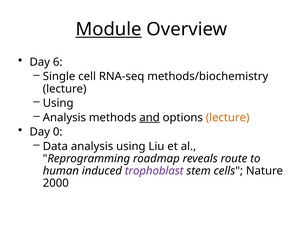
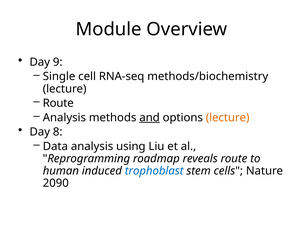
Module underline: present -> none
6: 6 -> 9
Using at (58, 103): Using -> Route
0: 0 -> 8
trophoblast colour: purple -> blue
2000: 2000 -> 2090
